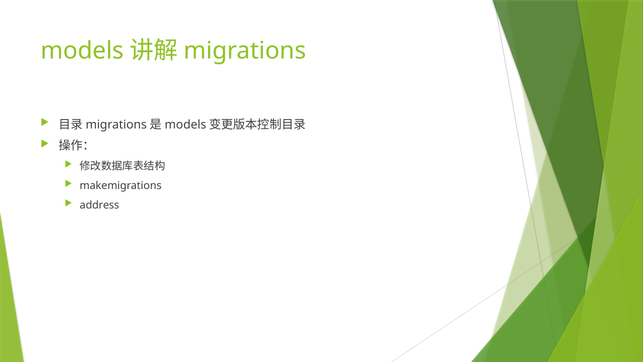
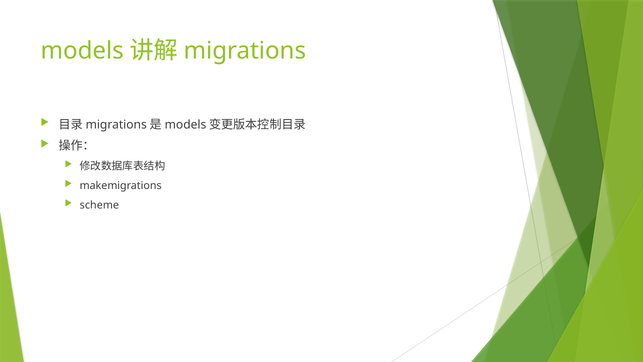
address: address -> scheme
